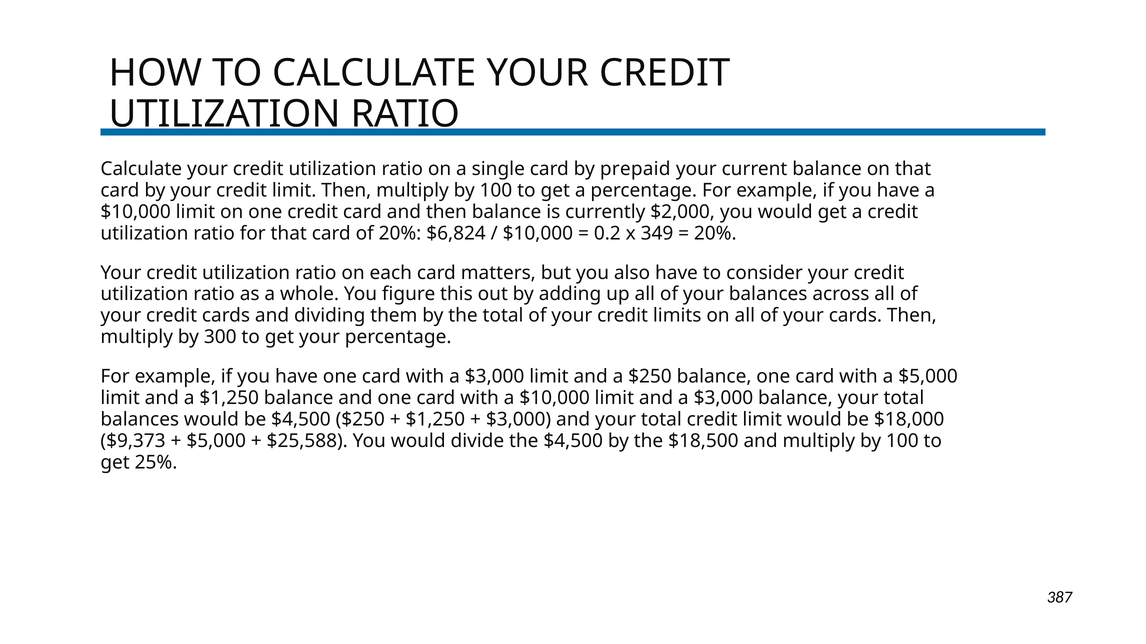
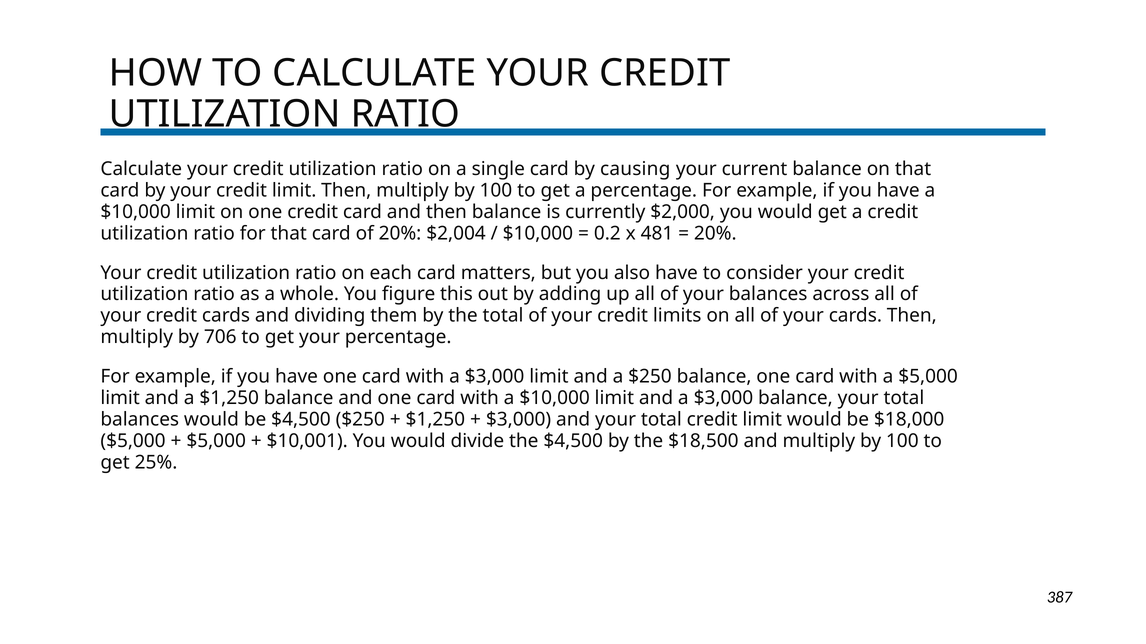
prepaid: prepaid -> causing
$6,824: $6,824 -> $2,004
349: 349 -> 481
300: 300 -> 706
$9,373 at (133, 441): $9,373 -> $5,000
$25,588: $25,588 -> $10,001
